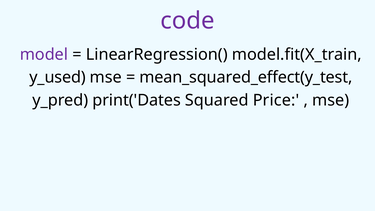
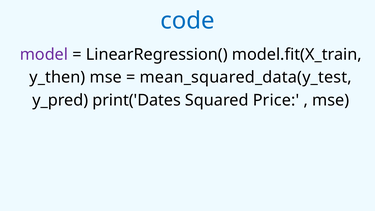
code colour: purple -> blue
y_used: y_used -> y_then
mean_squared_effect(y_test: mean_squared_effect(y_test -> mean_squared_data(y_test
